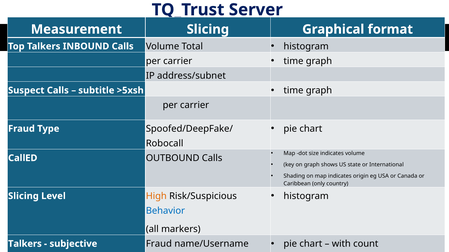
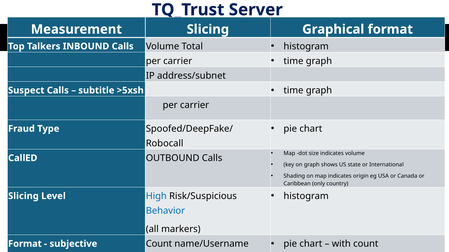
High colour: orange -> blue
Talkers at (25, 244): Talkers -> Format
subjective Fraud: Fraud -> Count
